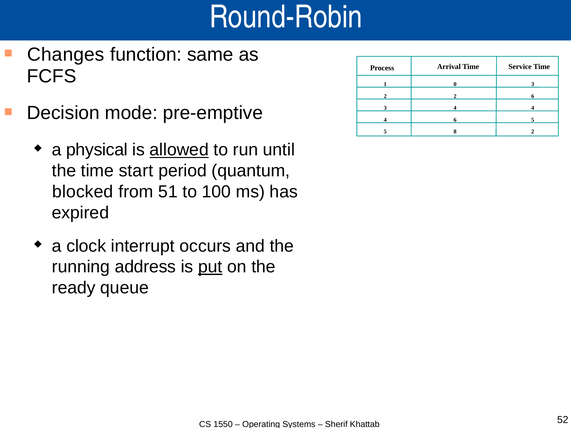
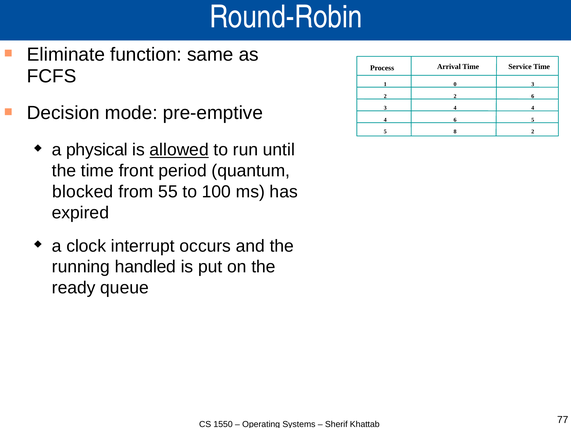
Changes: Changes -> Eliminate
start: start -> front
51: 51 -> 55
address: address -> handled
put underline: present -> none
52: 52 -> 77
